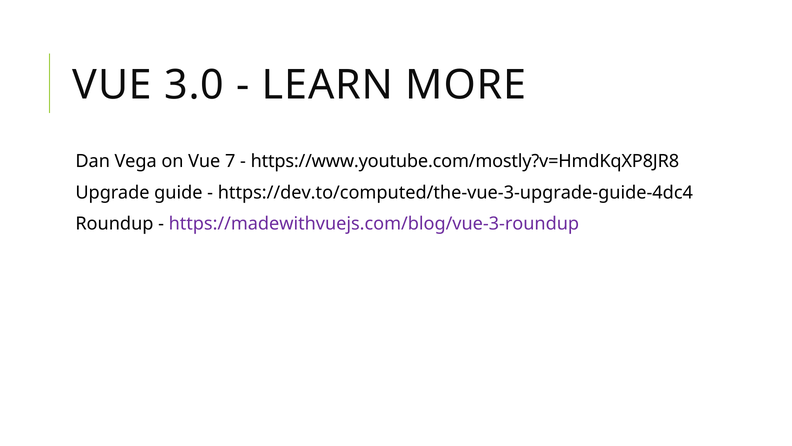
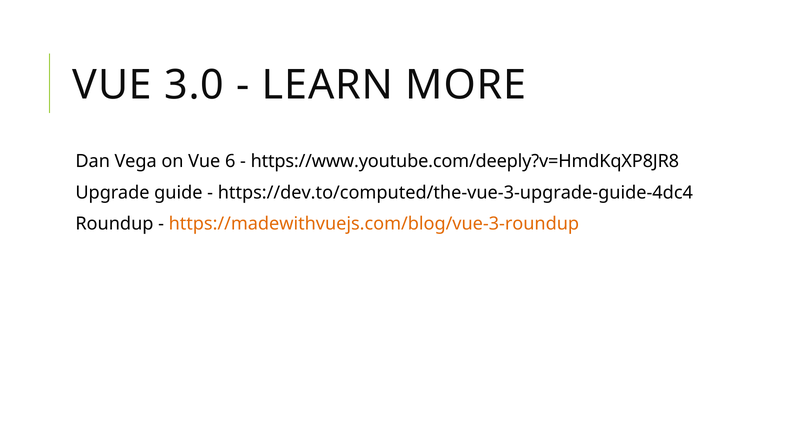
7: 7 -> 6
https://www.youtube.com/mostly?v=HmdKqXP8JR8: https://www.youtube.com/mostly?v=HmdKqXP8JR8 -> https://www.youtube.com/deeply?v=HmdKqXP8JR8
https://madewithvuejs.com/blog/vue-3-roundup colour: purple -> orange
